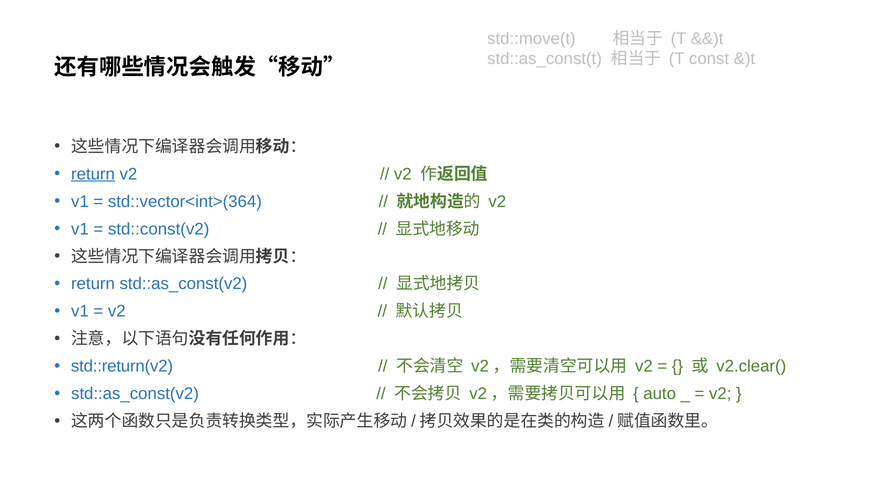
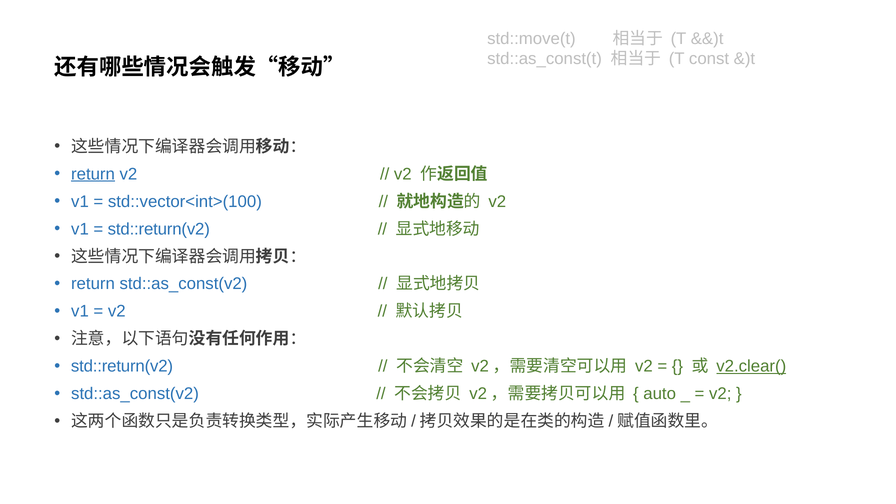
std::vector<int>(364: std::vector<int>(364 -> std::vector<int>(100
std::const(v2 at (159, 229): std::const(v2 -> std::return(v2
v2.clear( underline: none -> present
